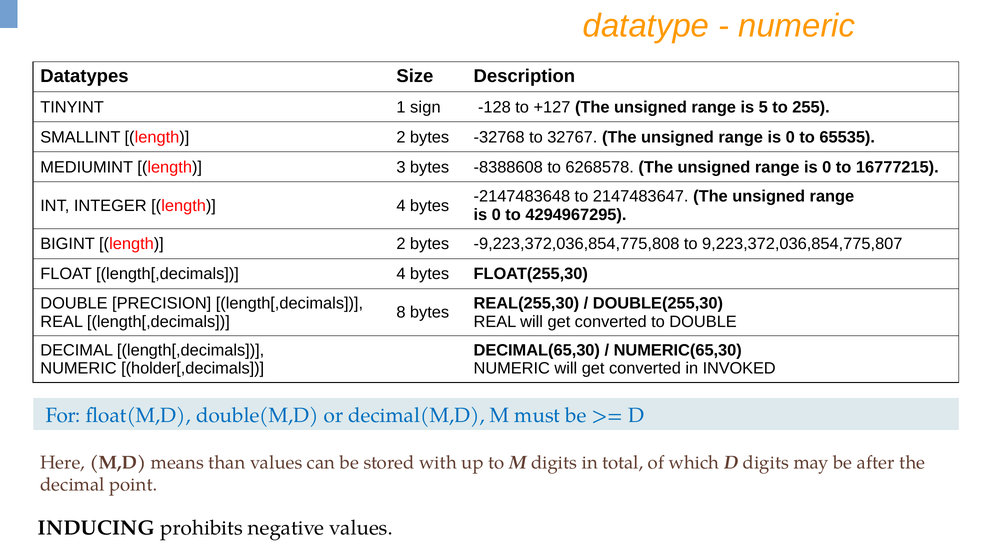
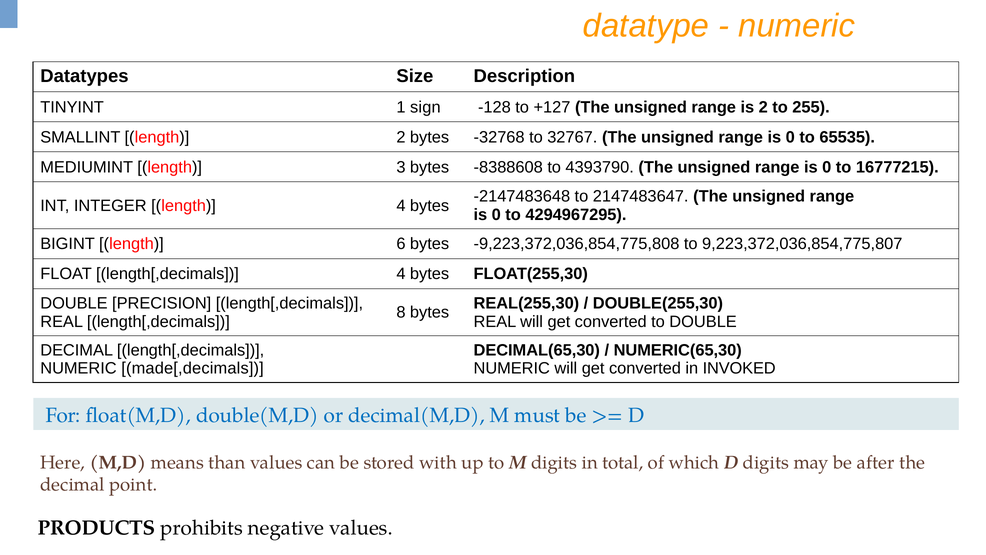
is 5: 5 -> 2
6268578: 6268578 -> 4393790
BIGINT length 2: 2 -> 6
holder[,decimals: holder[,decimals -> made[,decimals
INDUCING: INDUCING -> PRODUCTS
